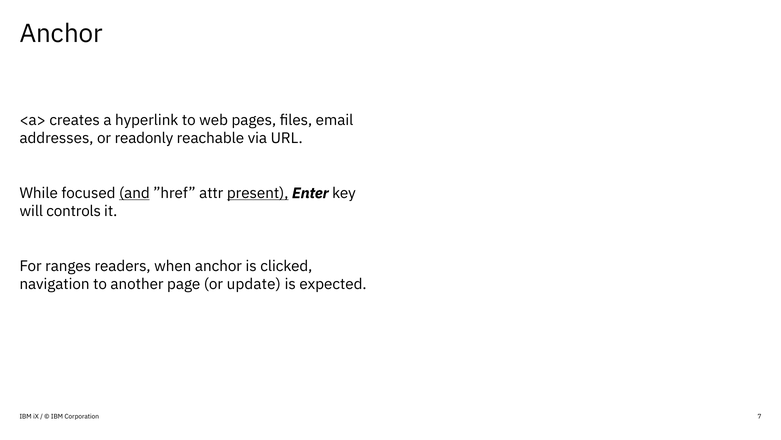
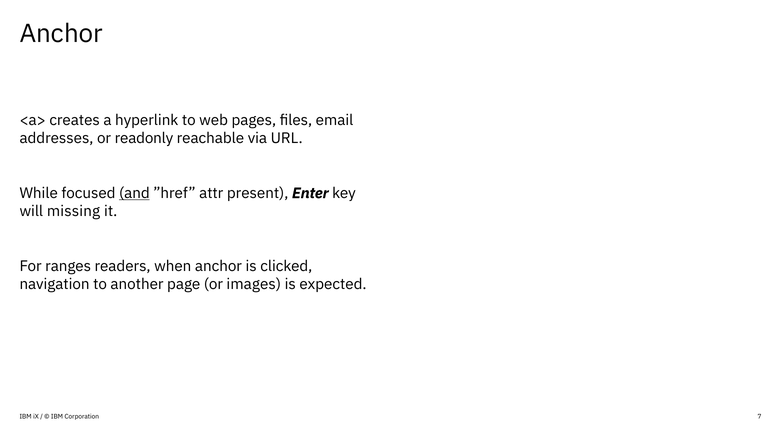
present underline: present -> none
controls: controls -> missing
update: update -> images
